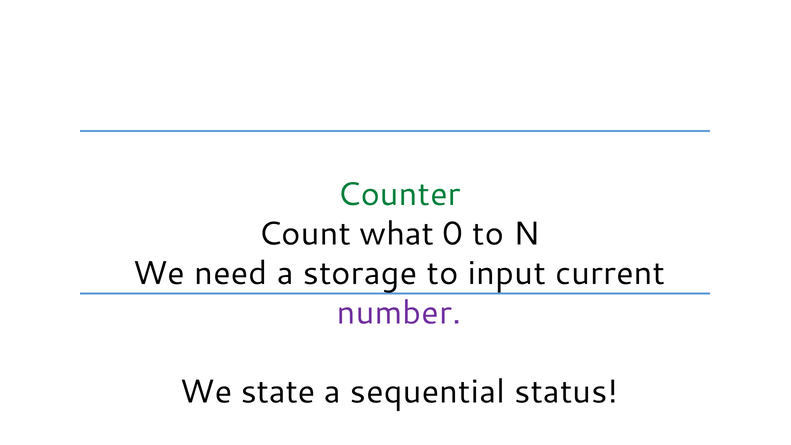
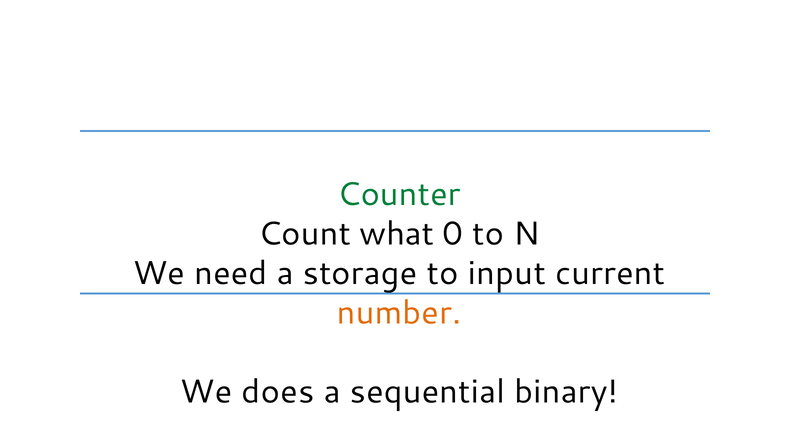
number colour: purple -> orange
state: state -> does
status: status -> binary
